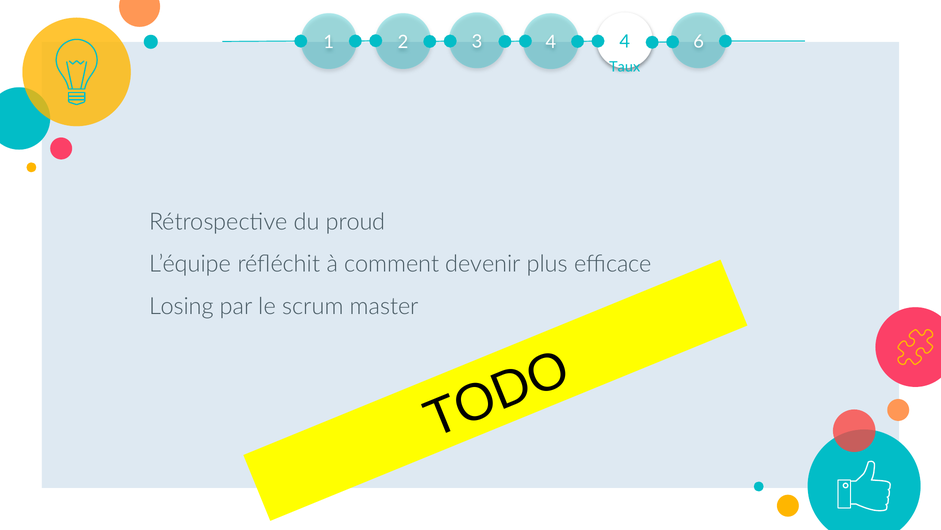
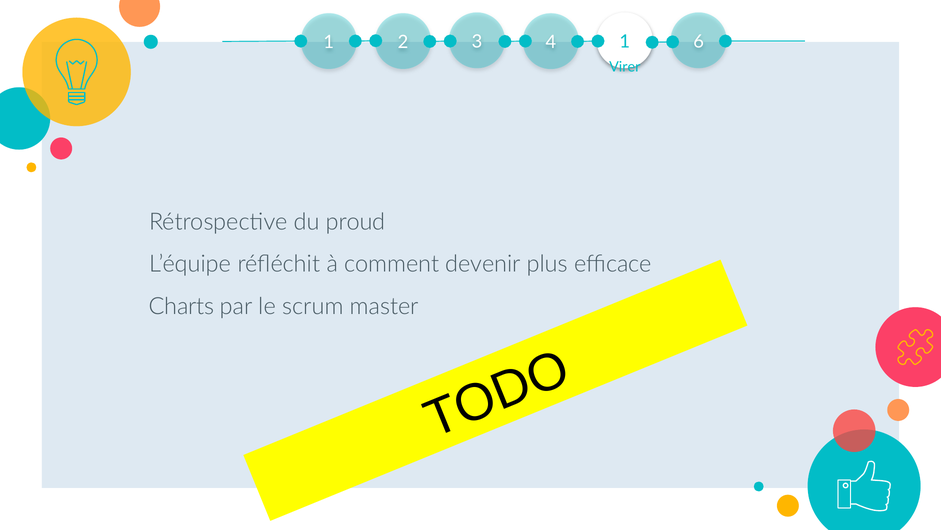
4 4: 4 -> 1
Taux: Taux -> Virer
Losing: Losing -> Charts
